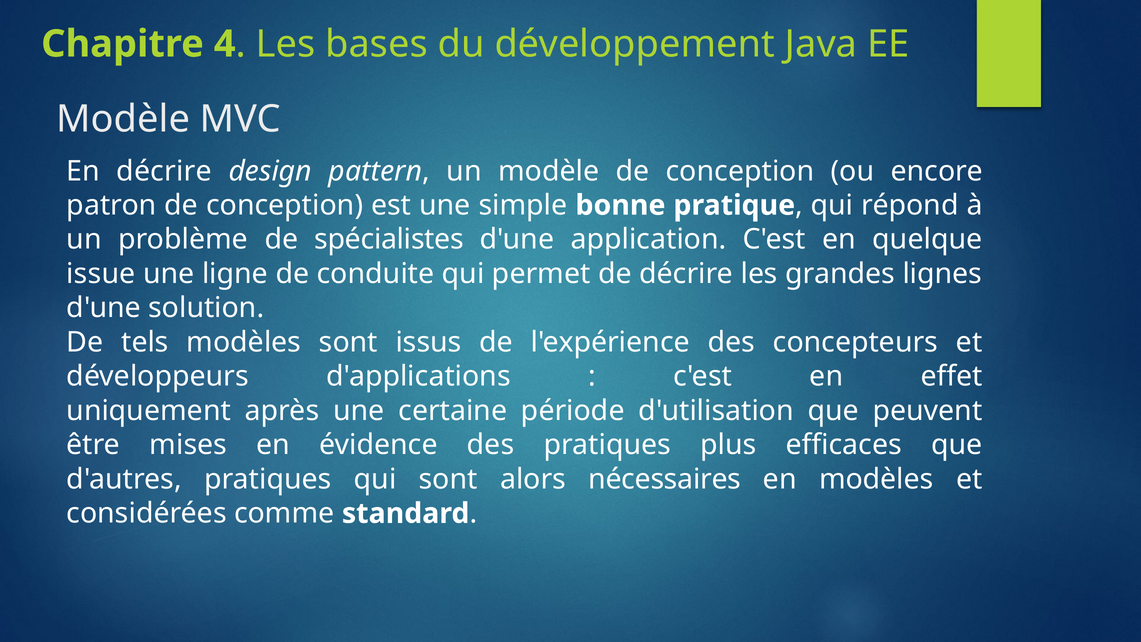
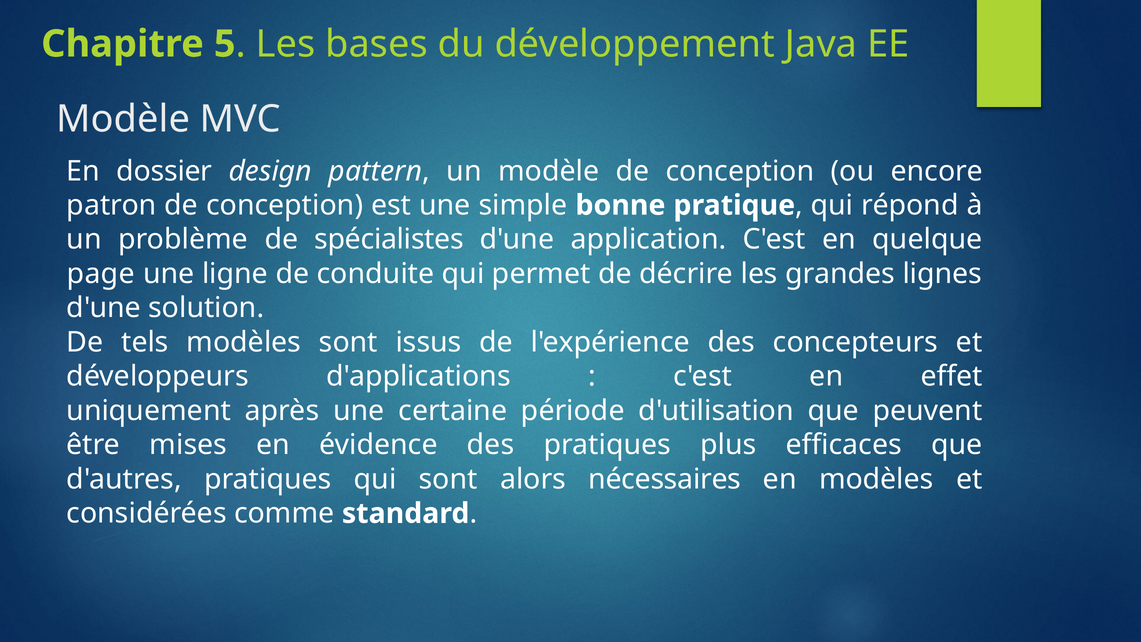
4: 4 -> 5
En décrire: décrire -> dossier
issue: issue -> page
